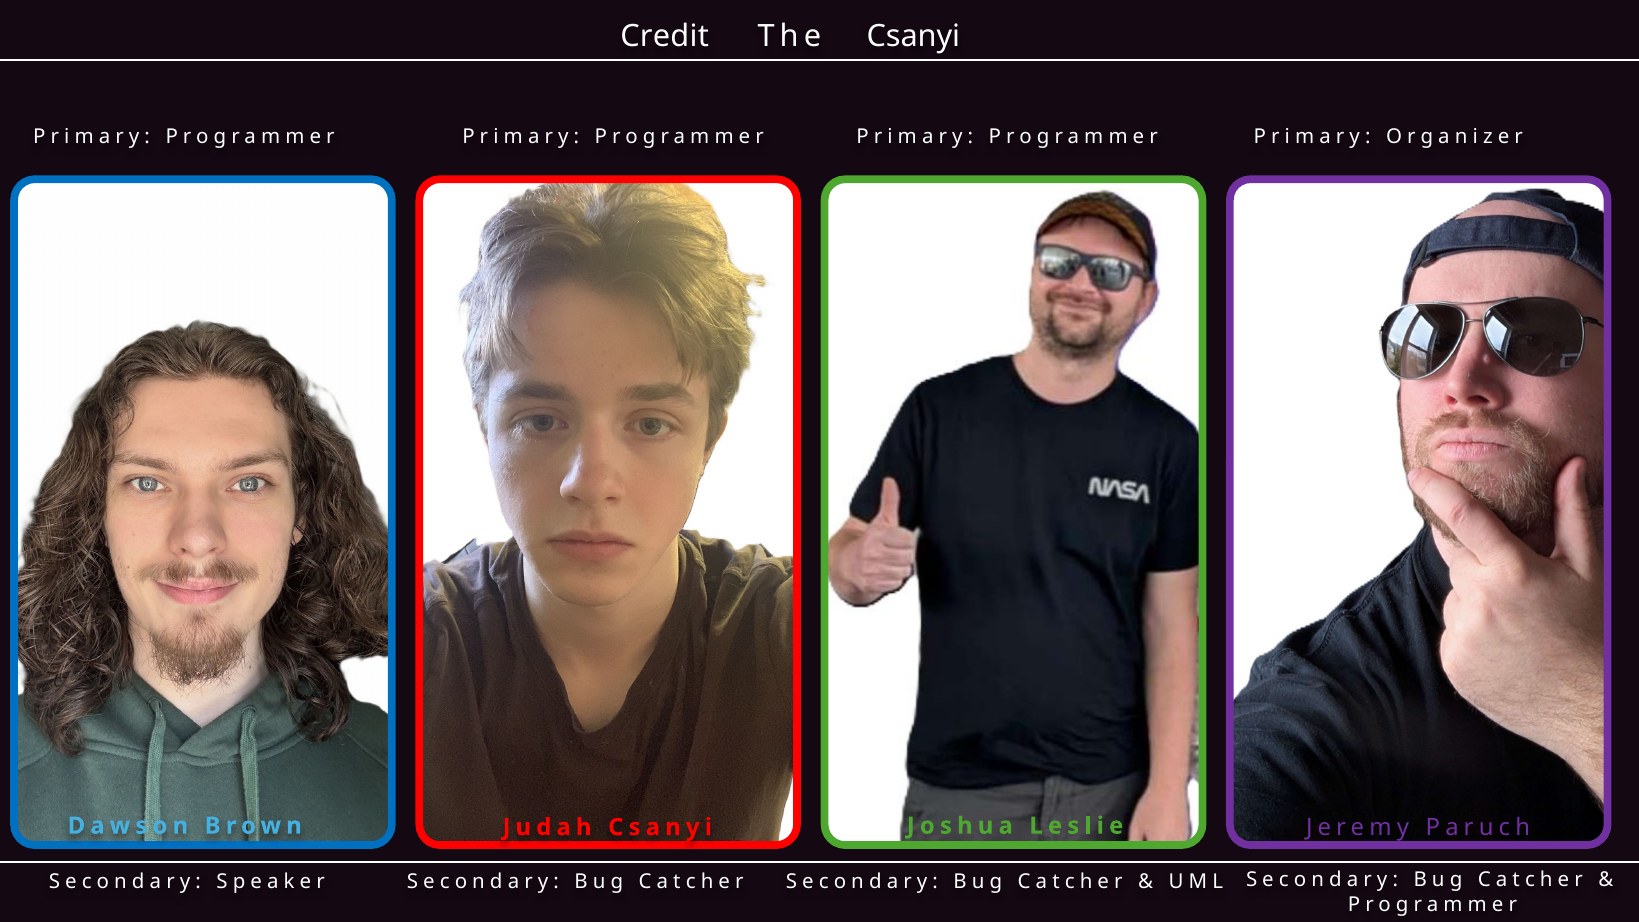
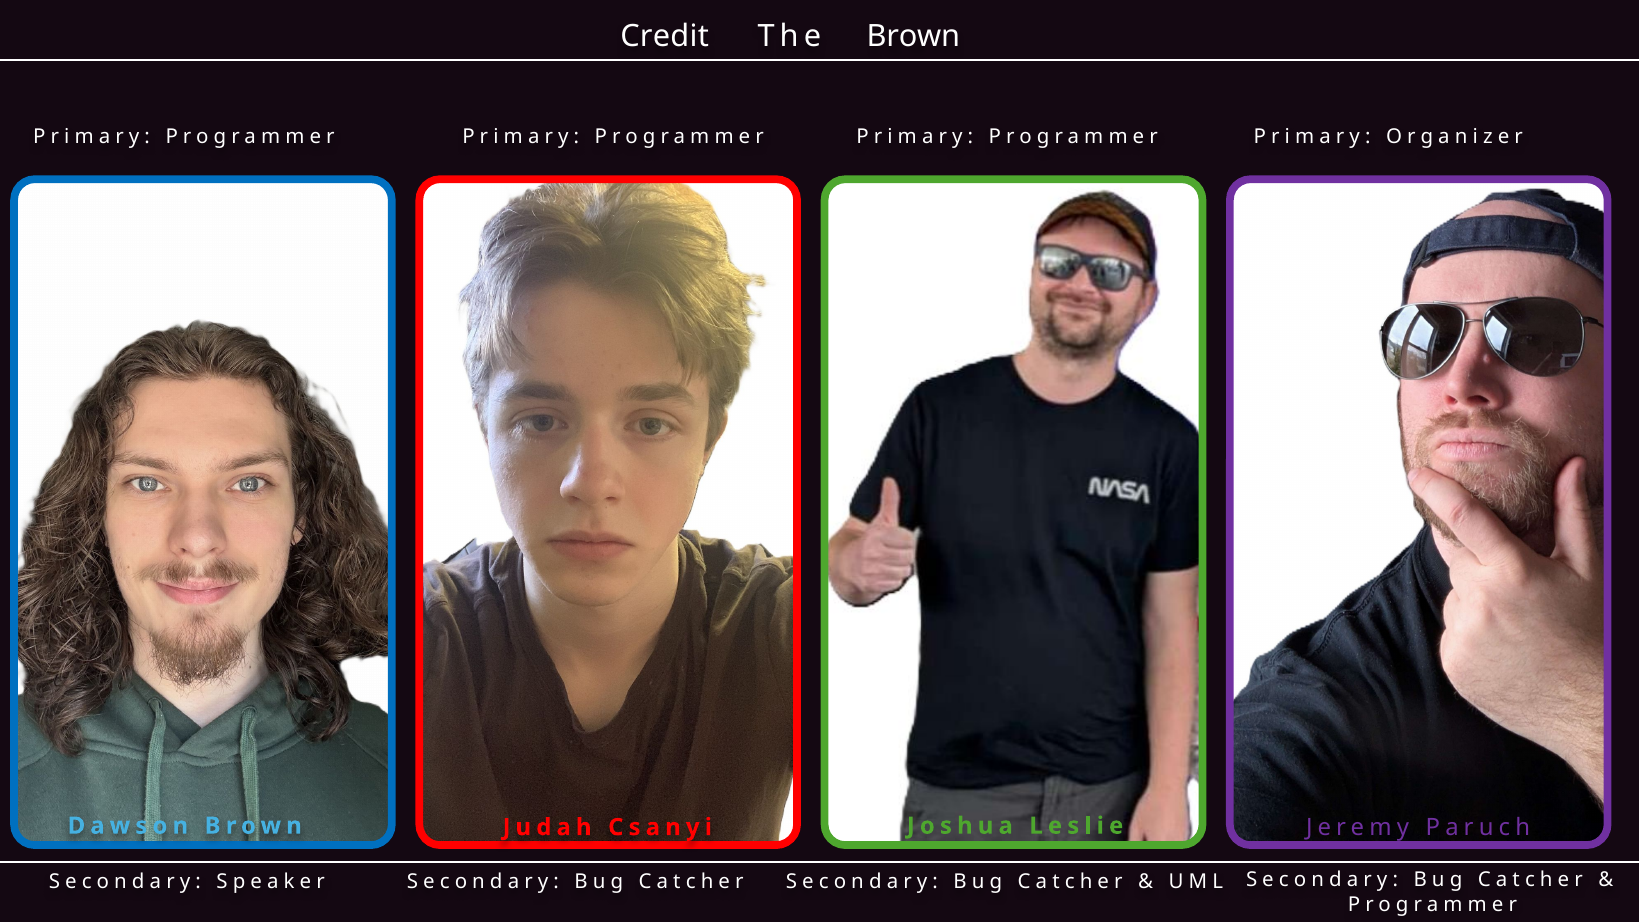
The Csanyi: Csanyi -> Brown
